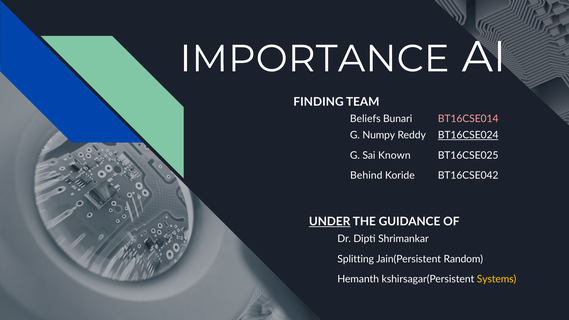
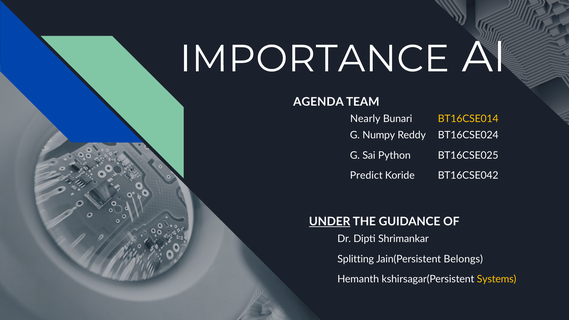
FINDING: FINDING -> AGENDA
Beliefs: Beliefs -> Nearly
BT16CSE014 colour: pink -> yellow
BT16CSE024 underline: present -> none
Known: Known -> Python
Behind: Behind -> Predict
Random: Random -> Belongs
